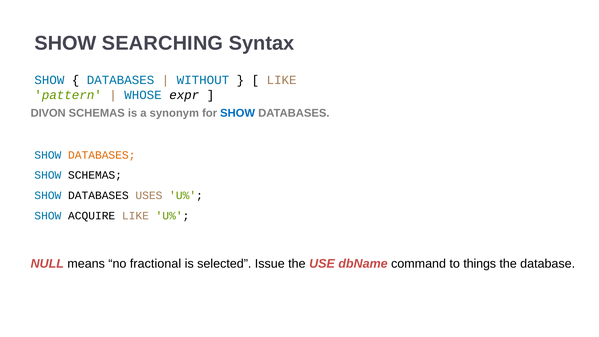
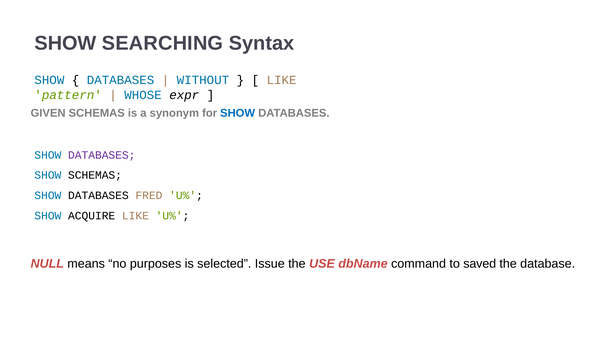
DIVON: DIVON -> GIVEN
DATABASES at (102, 155) colour: orange -> purple
USES: USES -> FRED
fractional: fractional -> purposes
things: things -> saved
